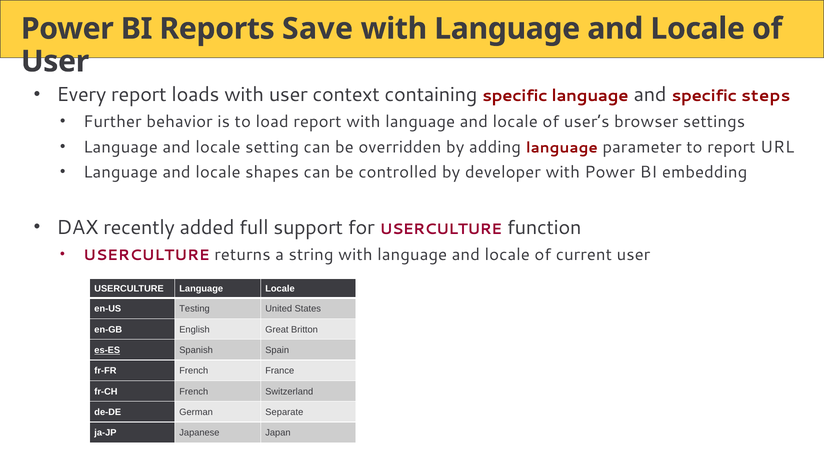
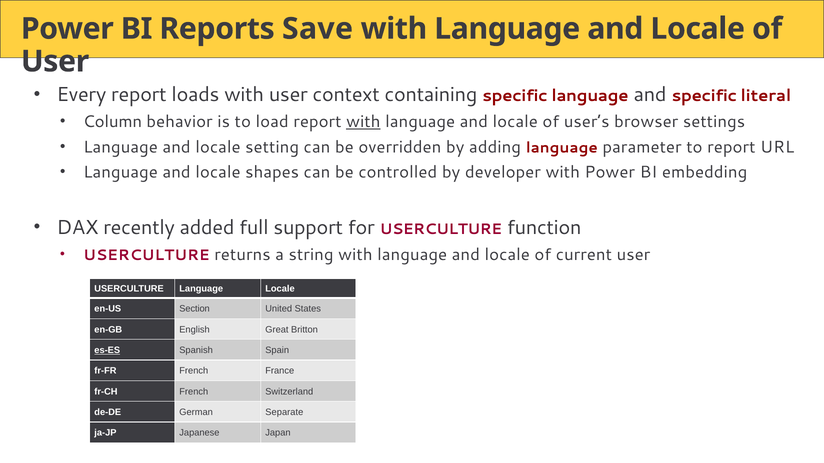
steps: steps -> literal
Further: Further -> Column
with at (363, 122) underline: none -> present
Testing: Testing -> Section
